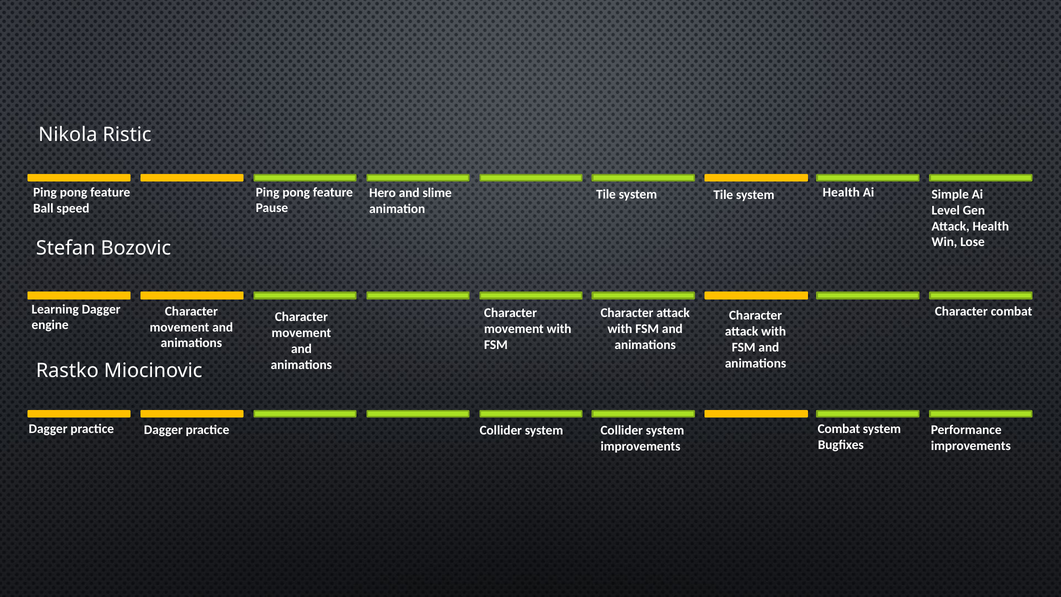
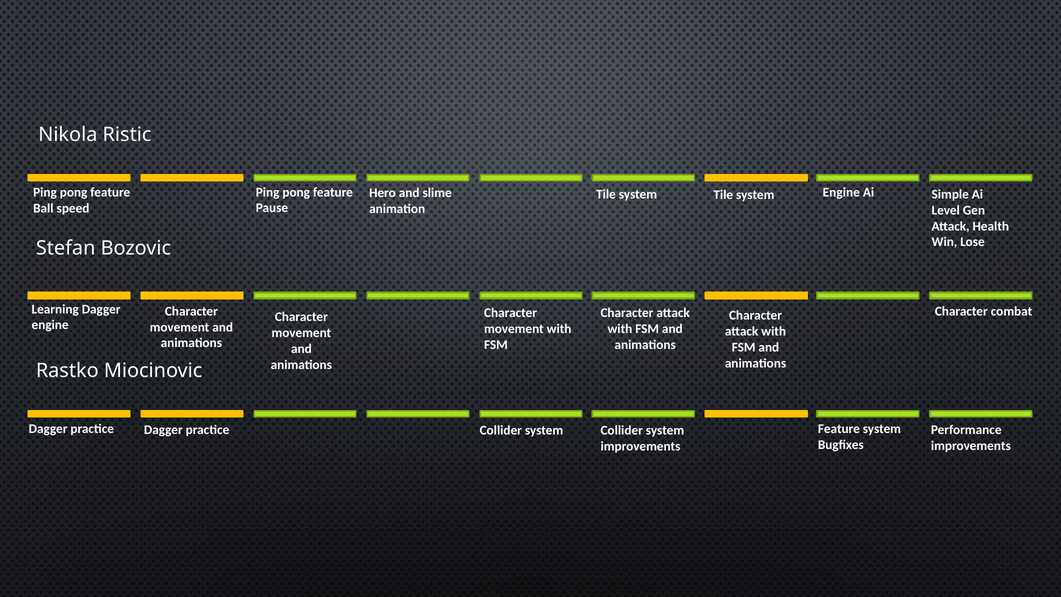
system Health: Health -> Engine
system Combat: Combat -> Feature
